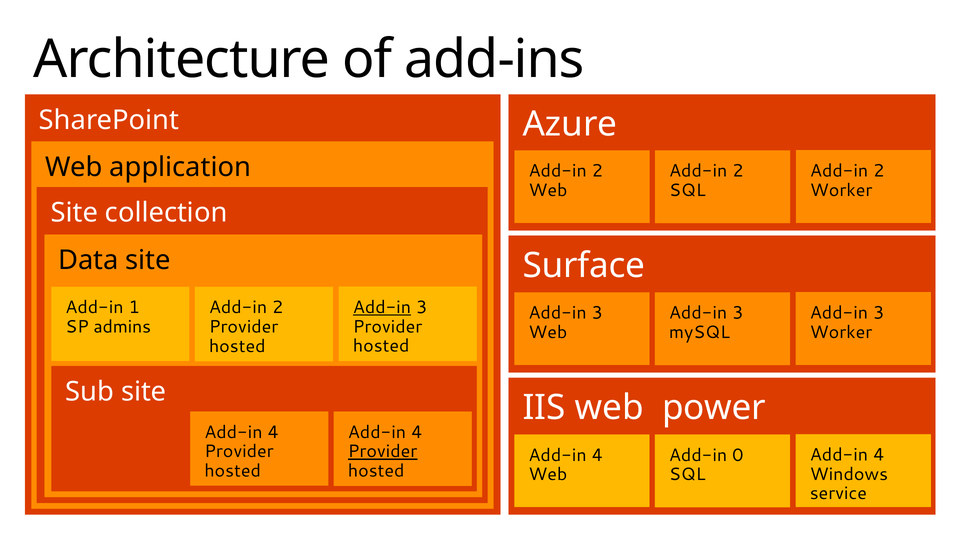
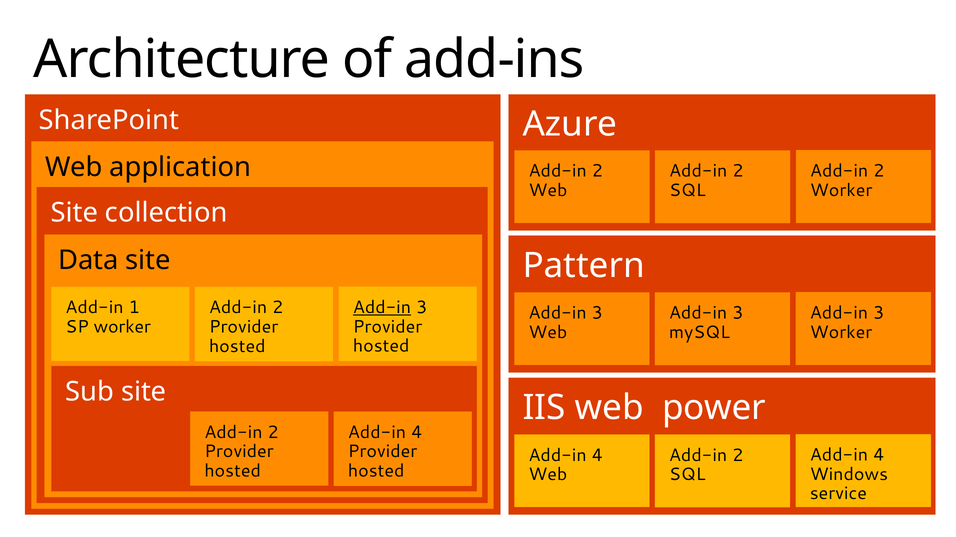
Surface: Surface -> Pattern
SP admins: admins -> worker
4 at (273, 433): 4 -> 2
Provider at (383, 452) underline: present -> none
0 at (738, 456): 0 -> 2
